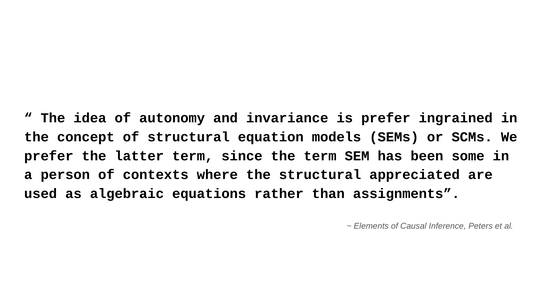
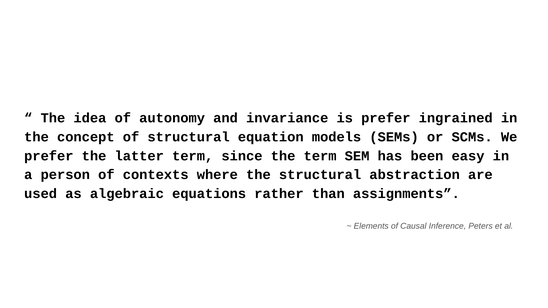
some: some -> easy
appreciated: appreciated -> abstraction
